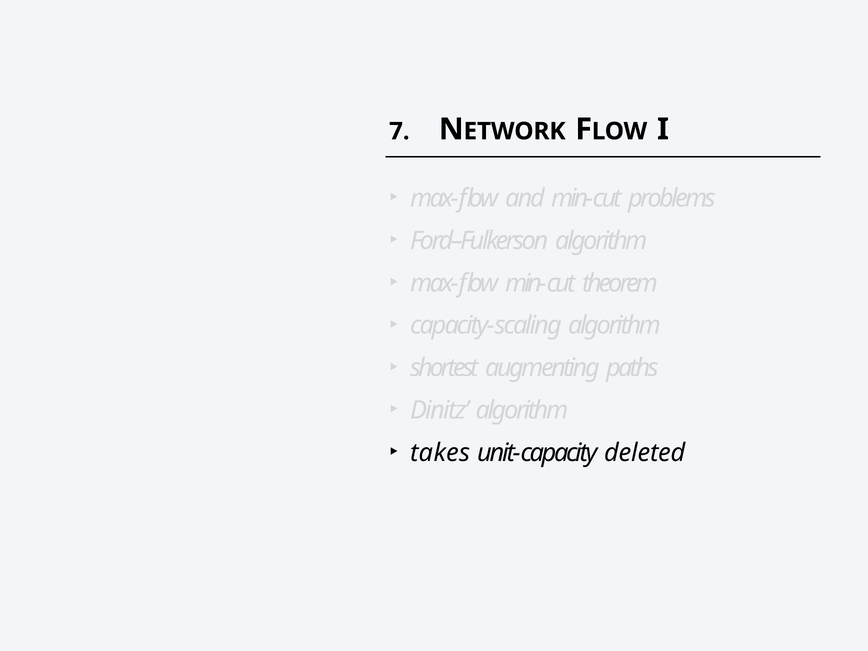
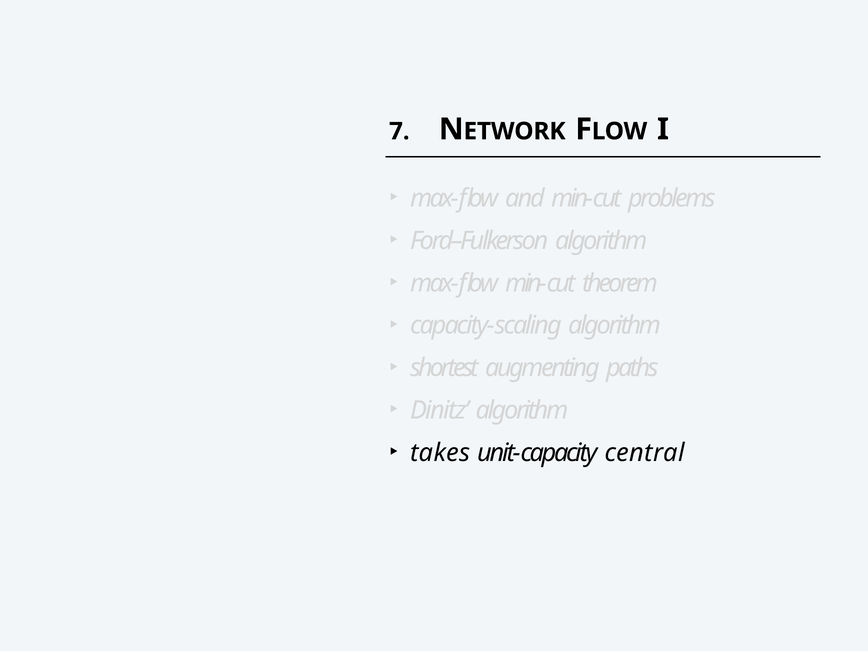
deleted: deleted -> central
